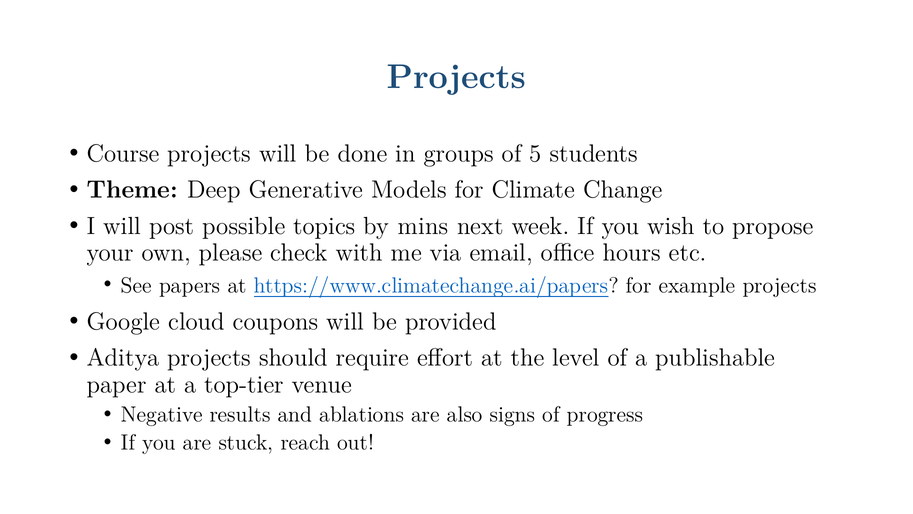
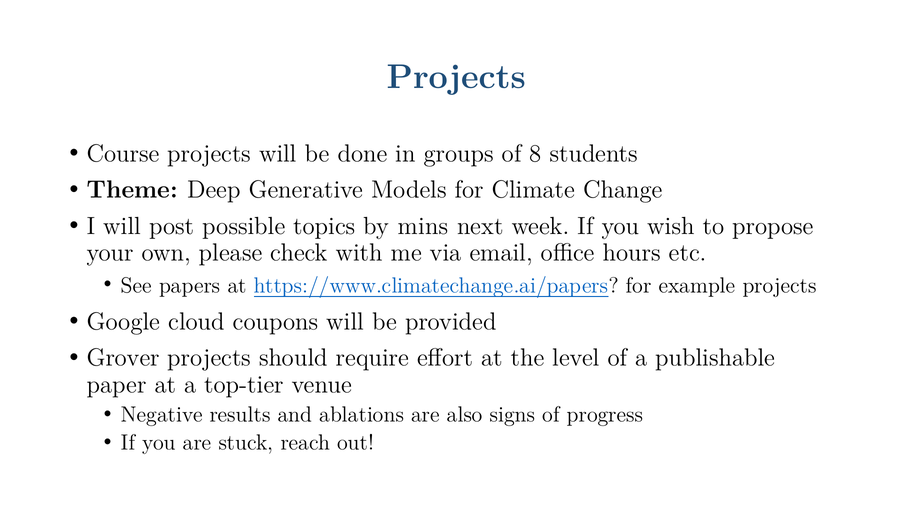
5: 5 -> 8
Aditya: Aditya -> Grover
